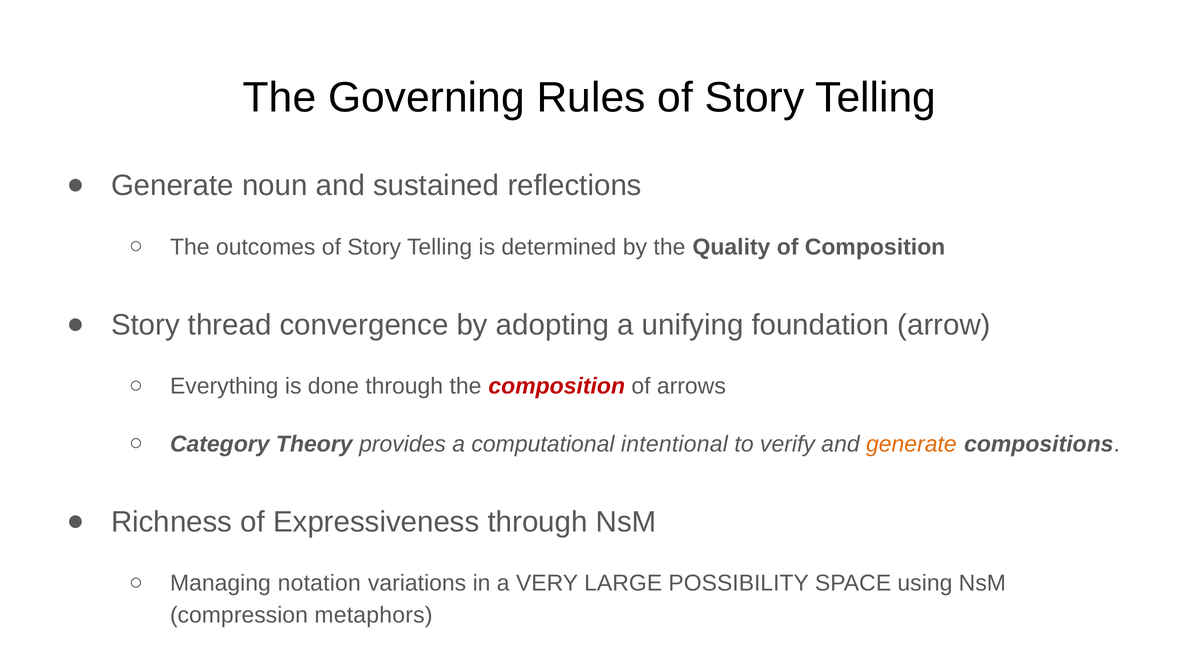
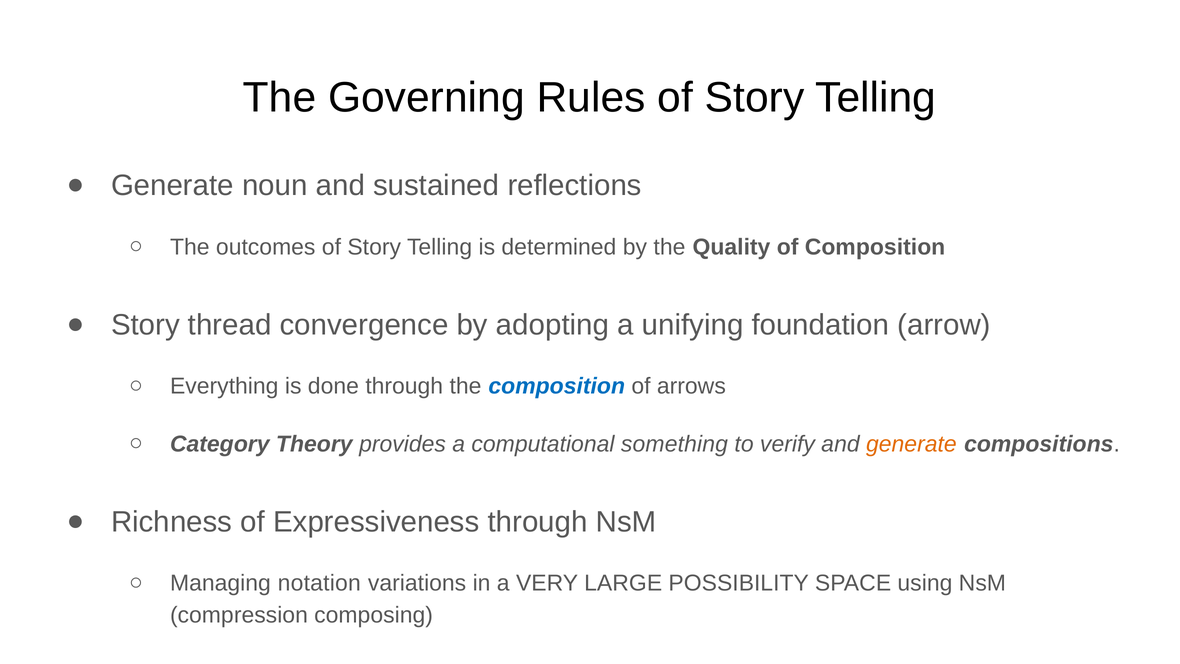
composition at (557, 386) colour: red -> blue
intentional: intentional -> something
metaphors: metaphors -> composing
